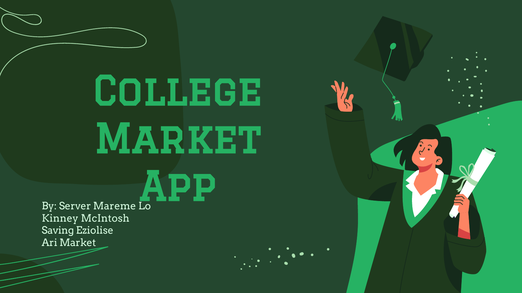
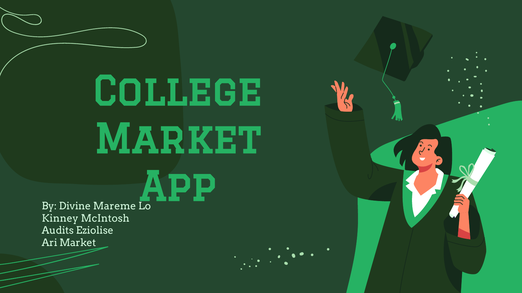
Server: Server -> Divine
Saving: Saving -> Audits
